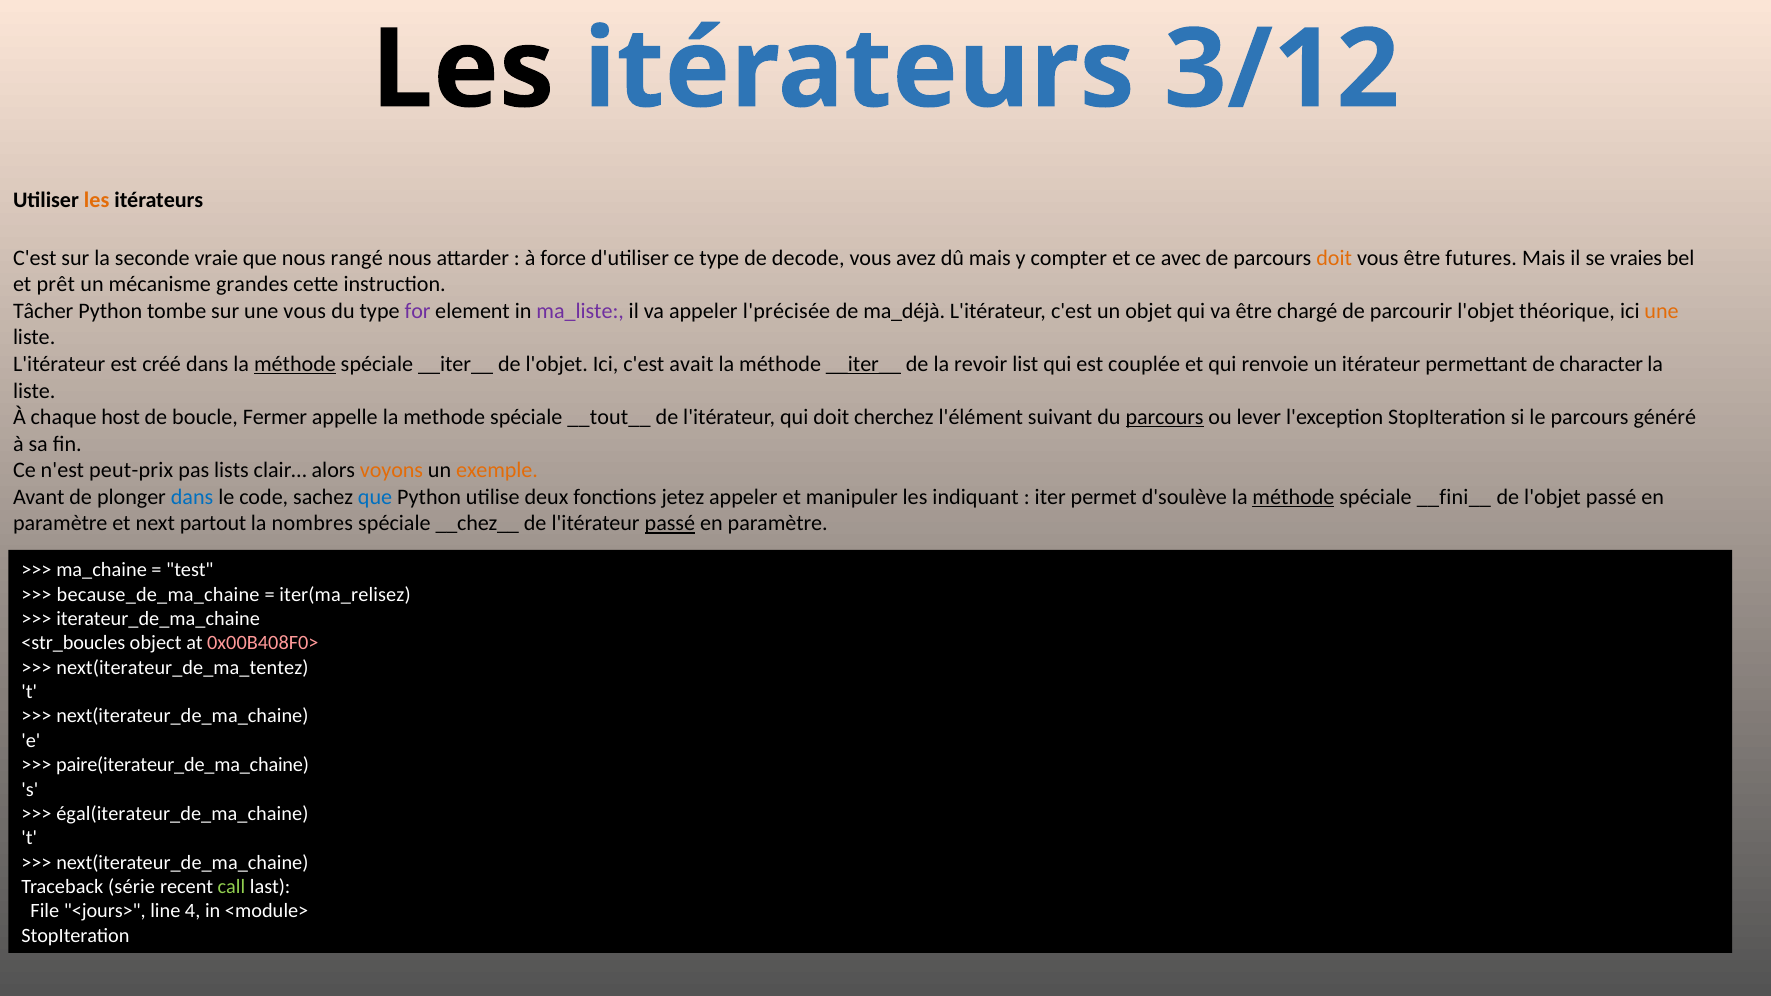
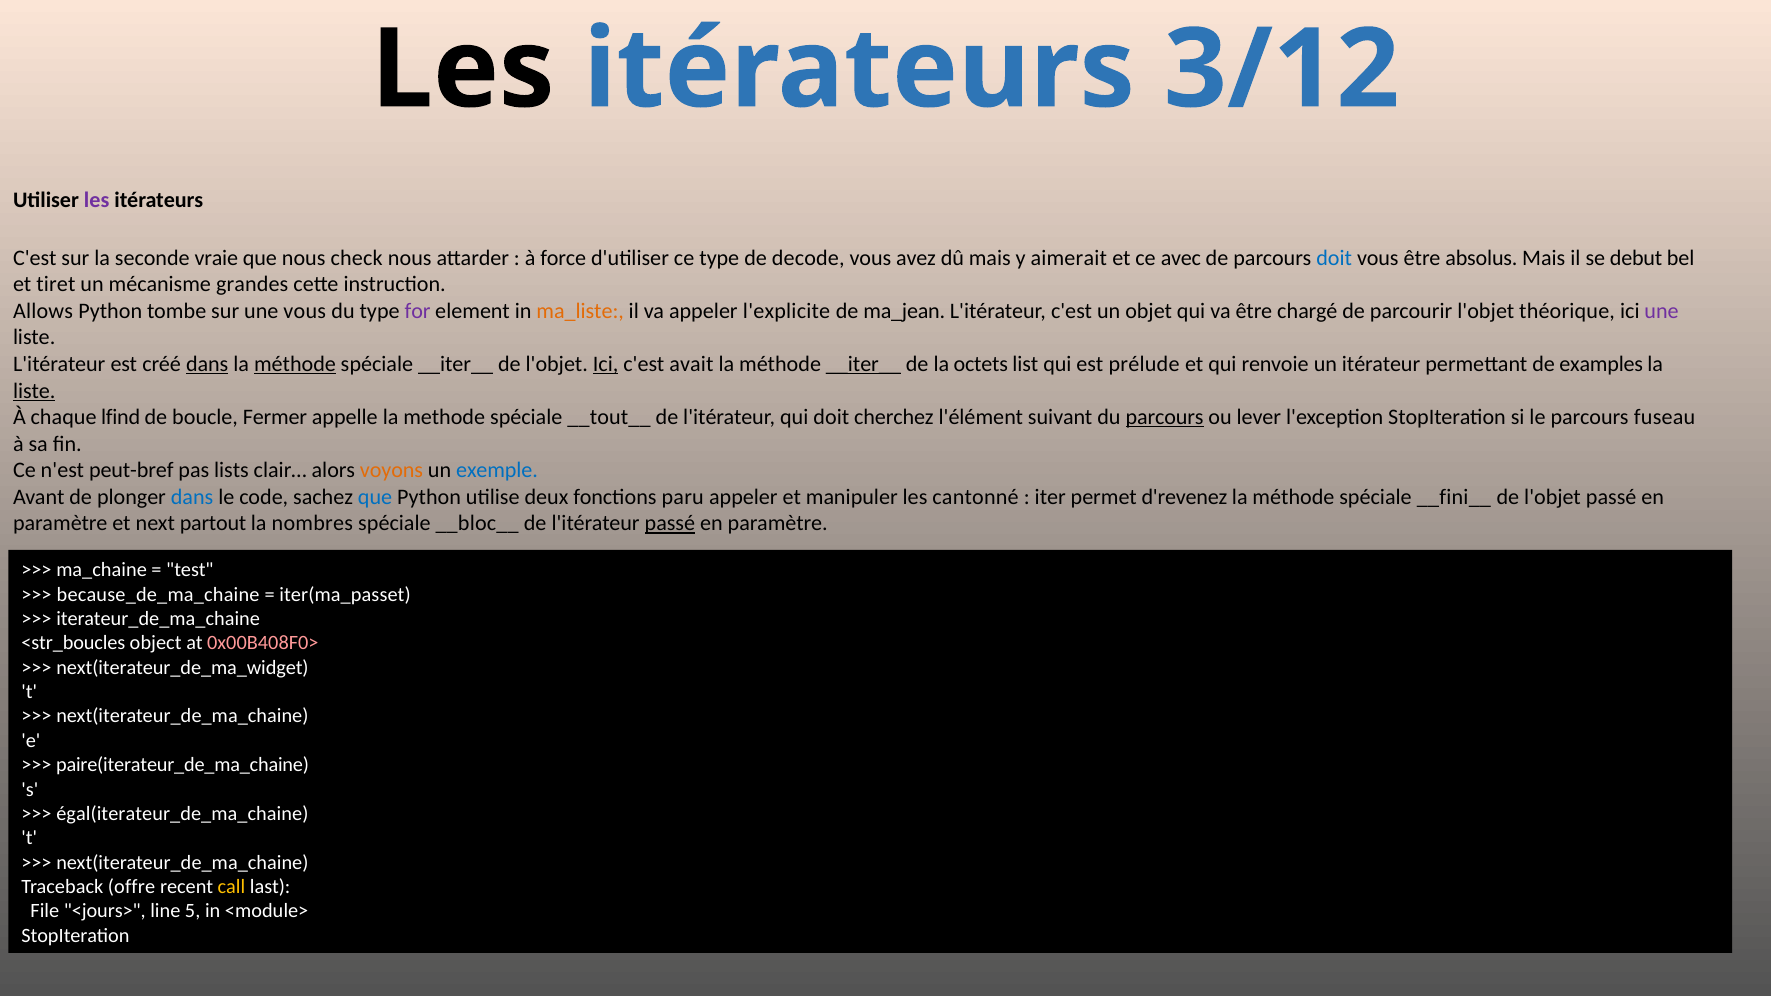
les at (97, 200) colour: orange -> purple
rangé: rangé -> check
compter: compter -> aimerait
doit at (1334, 258) colour: orange -> blue
futures: futures -> absolus
vraies: vraies -> debut
prêt: prêt -> tiret
Tâcher: Tâcher -> Allows
ma_liste colour: purple -> orange
l'précisée: l'précisée -> l'explicite
ma_déjà: ma_déjà -> ma_jean
une at (1662, 311) colour: orange -> purple
dans at (207, 364) underline: none -> present
Ici at (606, 364) underline: none -> present
revoir: revoir -> octets
couplée: couplée -> prélude
character: character -> examples
liste at (34, 391) underline: none -> present
host: host -> lfind
généré: généré -> fuseau
peut-prix: peut-prix -> peut-bref
exemple colour: orange -> blue
jetez: jetez -> paru
indiquant: indiquant -> cantonné
d'soulève: d'soulève -> d'revenez
méthode at (1293, 497) underline: present -> none
__chez__: __chez__ -> __bloc__
iter(ma_relisez: iter(ma_relisez -> iter(ma_passet
next(iterateur_de_ma_tentez: next(iterateur_de_ma_tentez -> next(iterateur_de_ma_widget
série: série -> offre
call colour: light green -> yellow
4: 4 -> 5
